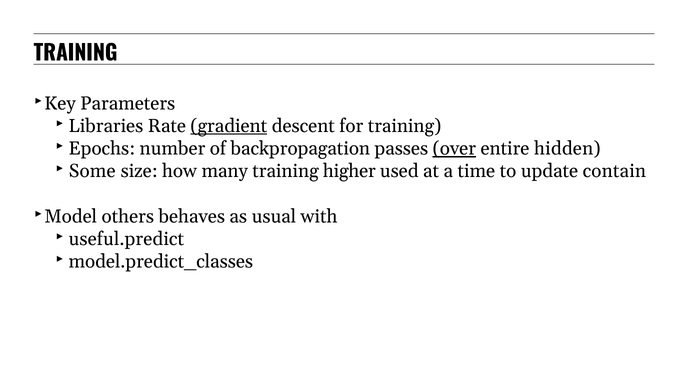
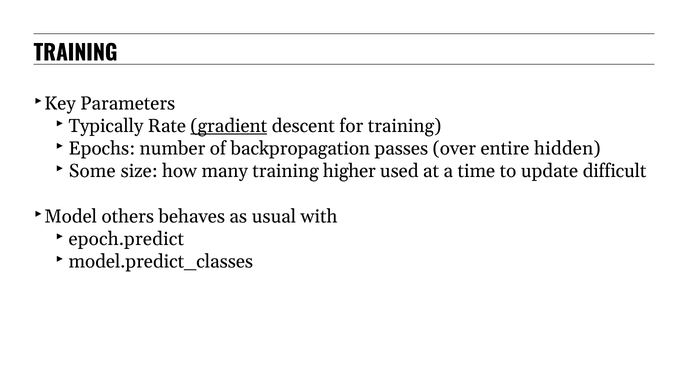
Libraries: Libraries -> Typically
over underline: present -> none
contain: contain -> difficult
useful.predict: useful.predict -> epoch.predict
